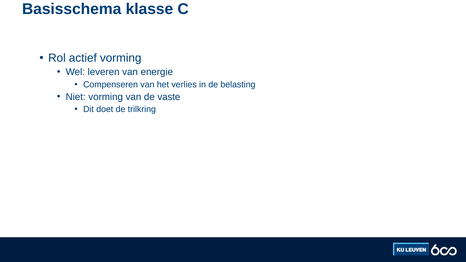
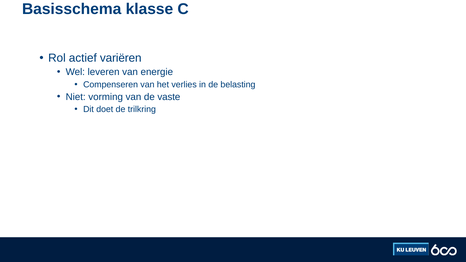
actief vorming: vorming -> variëren
